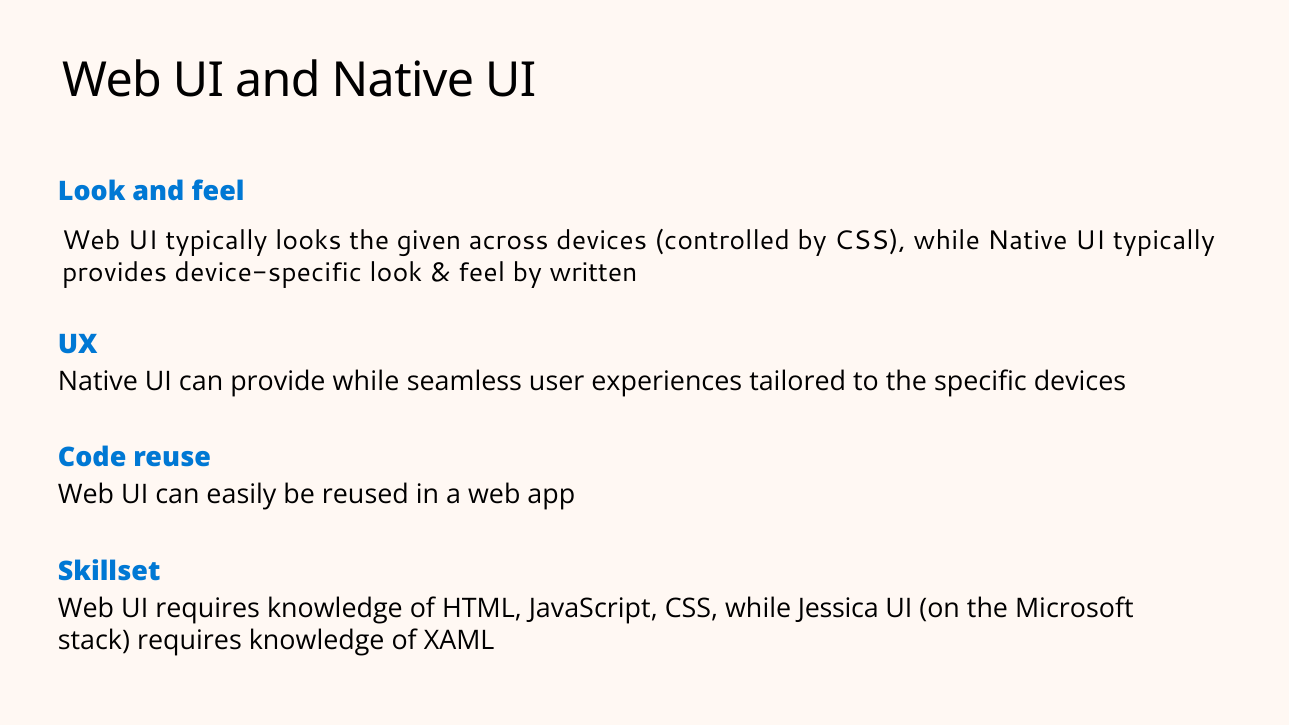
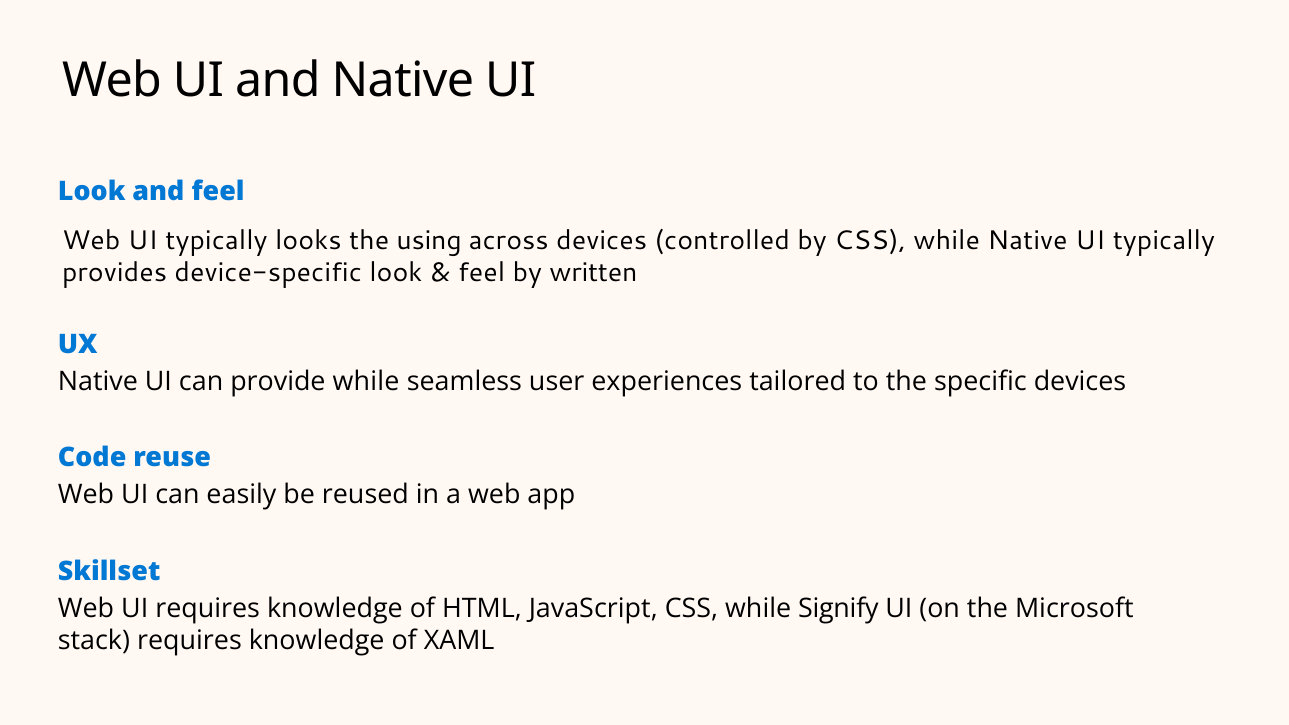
given: given -> using
Jessica: Jessica -> Signify
